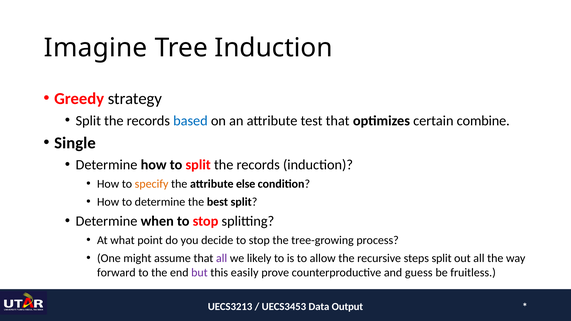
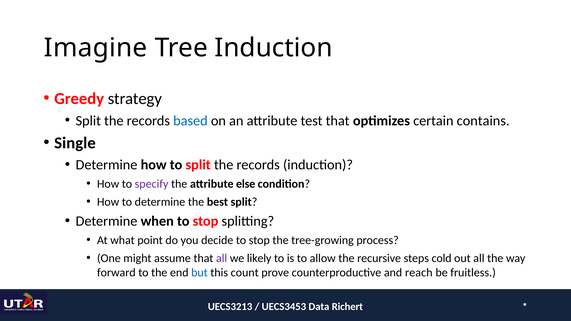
combine: combine -> contains
specify colour: orange -> purple
steps split: split -> cold
but colour: purple -> blue
easily: easily -> count
guess: guess -> reach
Output: Output -> Richert
